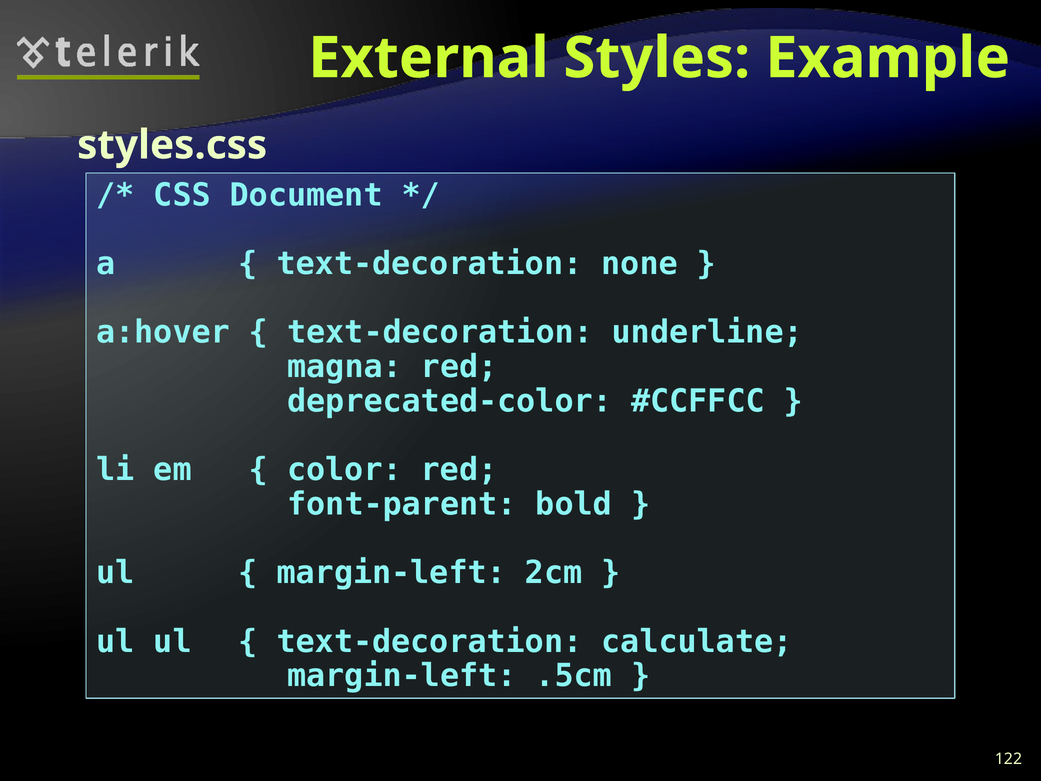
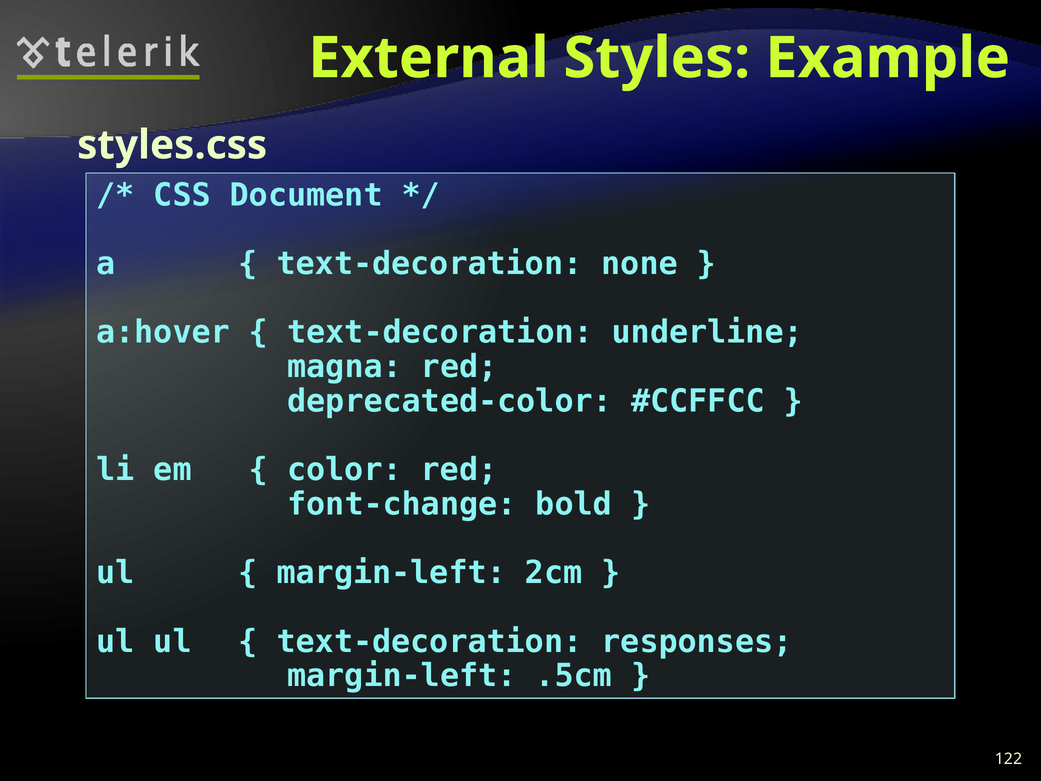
font-parent: font-parent -> font-change
calculate: calculate -> responses
